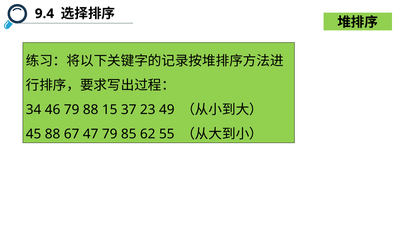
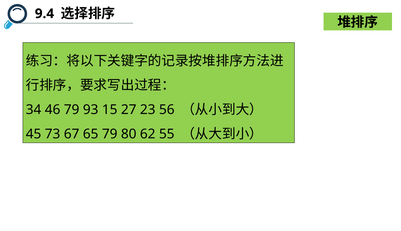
79 88: 88 -> 93
37: 37 -> 27
49: 49 -> 56
45 88: 88 -> 73
47: 47 -> 65
85: 85 -> 80
